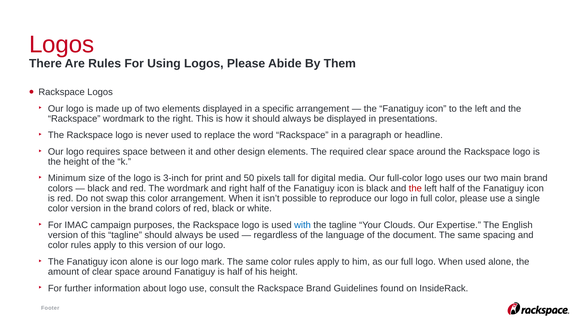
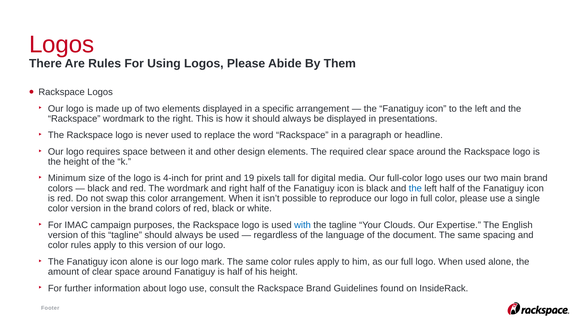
3-inch: 3-inch -> 4-inch
50: 50 -> 19
the at (415, 188) colour: red -> blue
